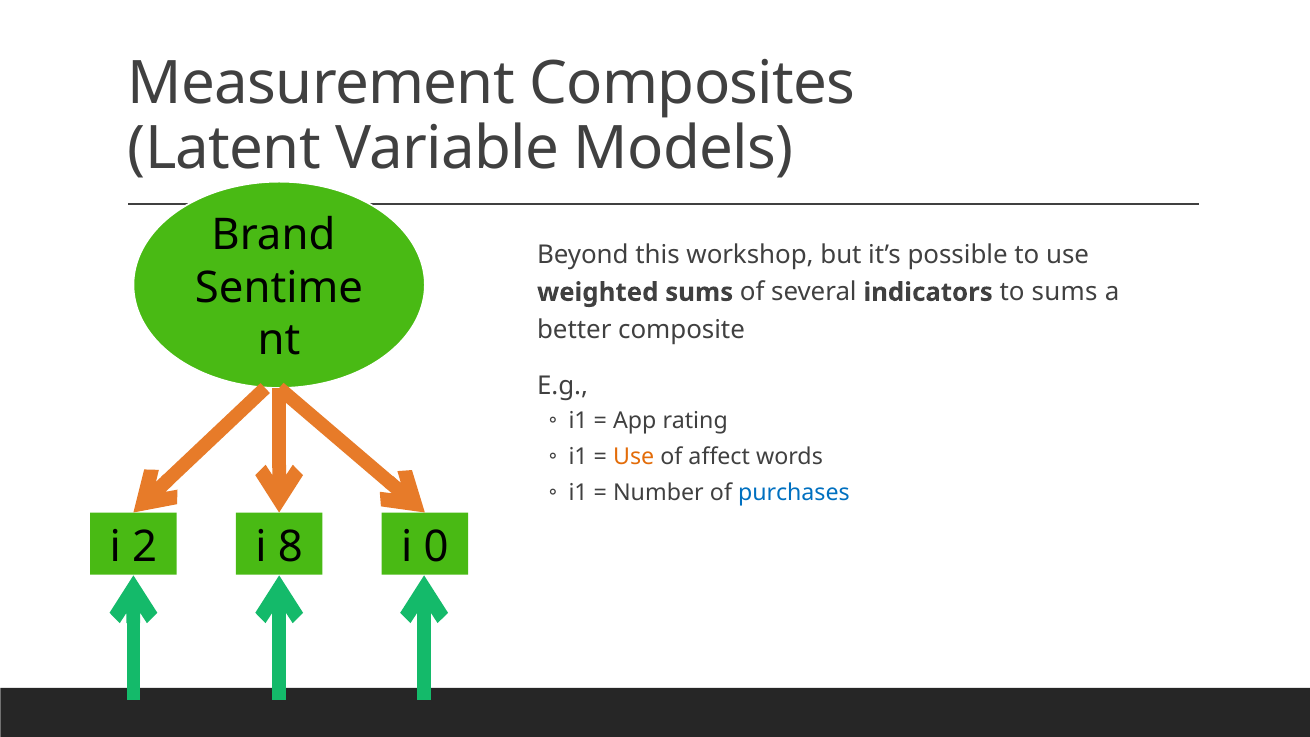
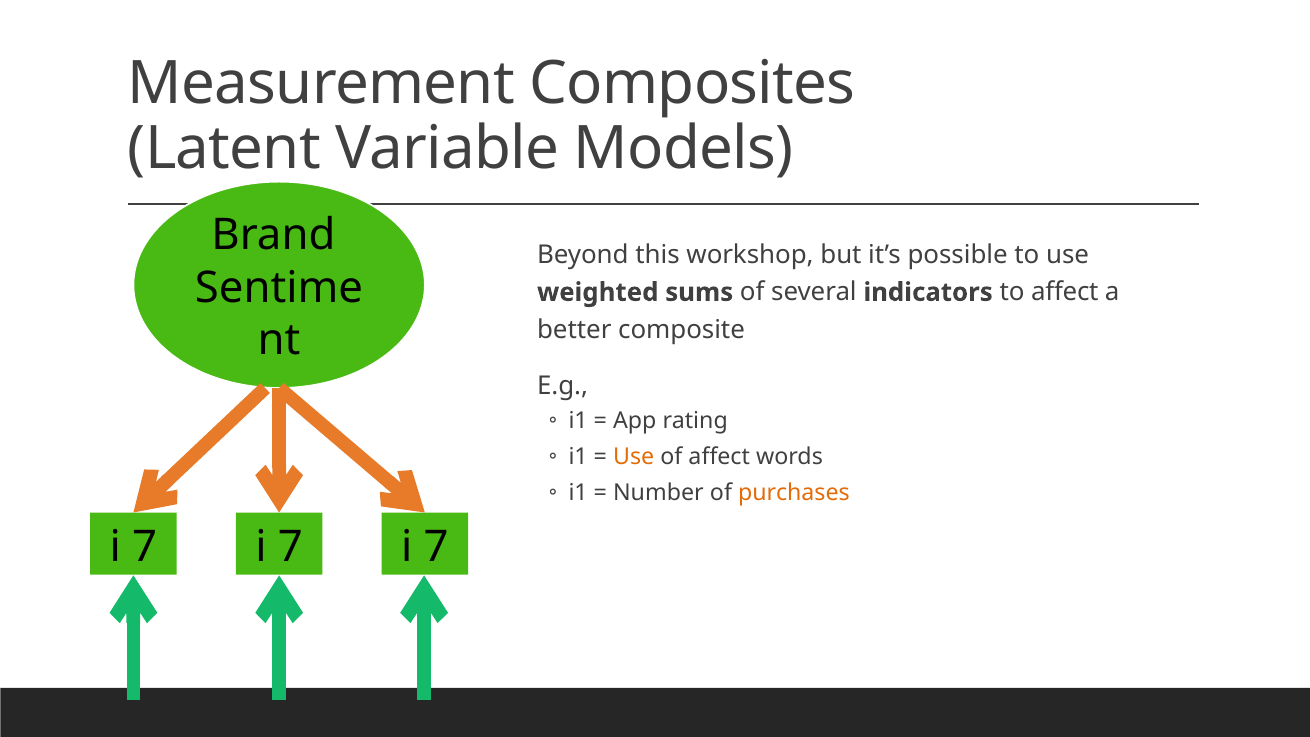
to sums: sums -> affect
purchases colour: blue -> orange
2 at (145, 547): 2 -> 7
8 at (290, 547): 8 -> 7
0 at (436, 547): 0 -> 7
